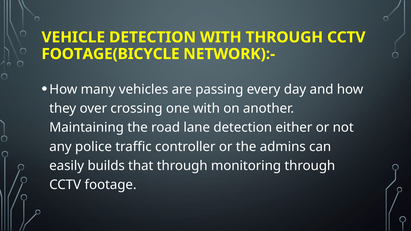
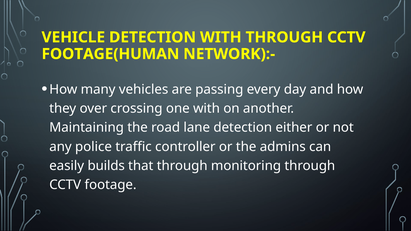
FOOTAGE(BICYCLE: FOOTAGE(BICYCLE -> FOOTAGE(HUMAN
